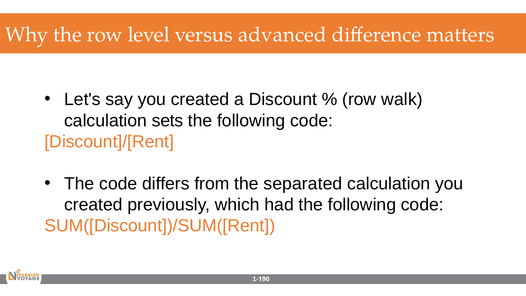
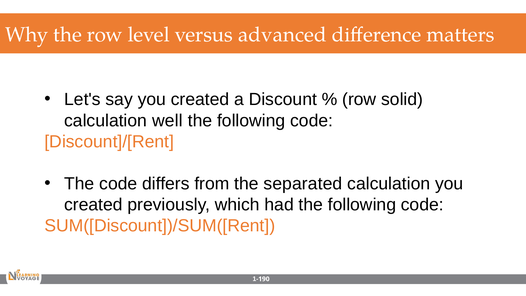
walk: walk -> solid
sets: sets -> well
